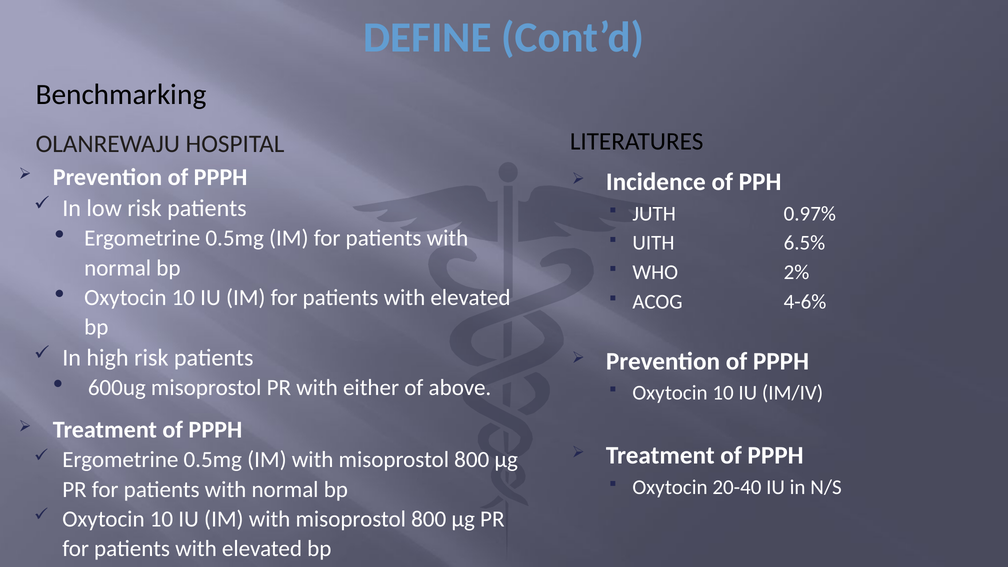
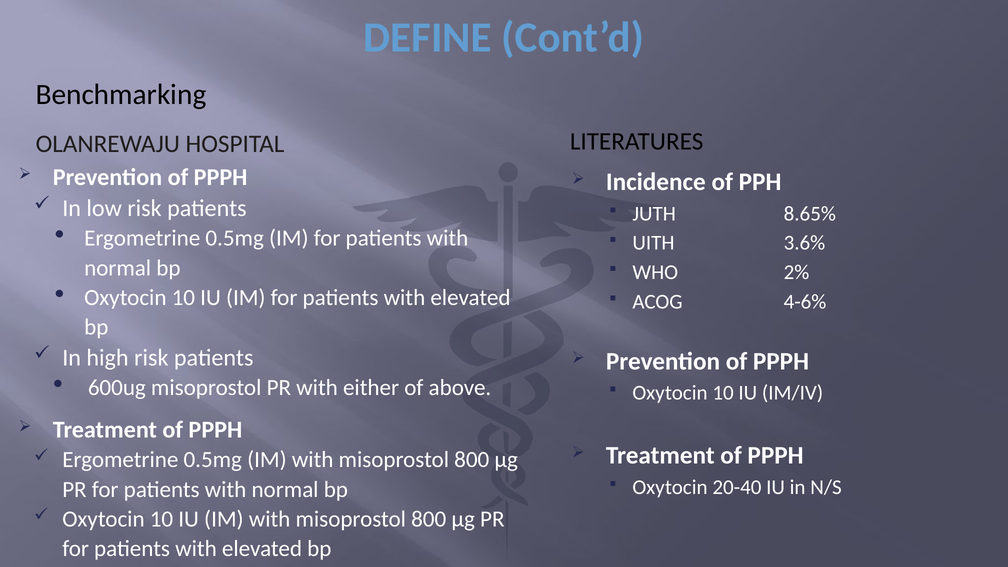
0.97%: 0.97% -> 8.65%
6.5%: 6.5% -> 3.6%
